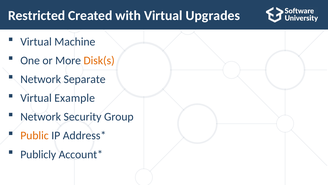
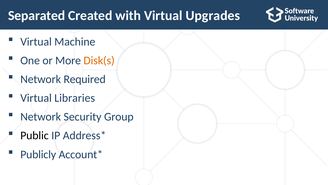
Restricted: Restricted -> Separated
Separate: Separate -> Required
Example: Example -> Libraries
Public colour: orange -> black
